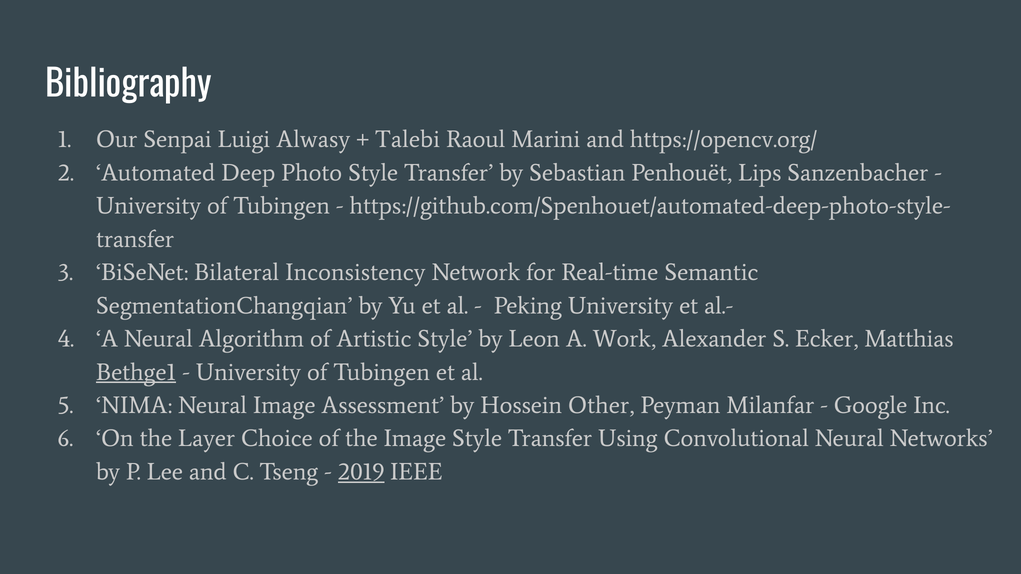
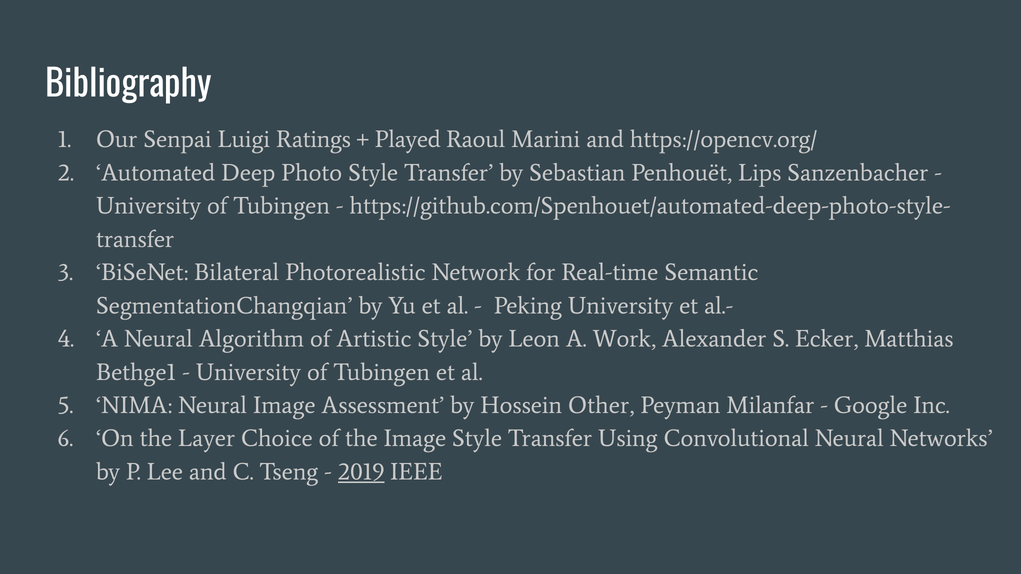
Alwasy: Alwasy -> Ratings
Talebi: Talebi -> Played
Inconsistency: Inconsistency -> Photorealistic
Bethge1 underline: present -> none
